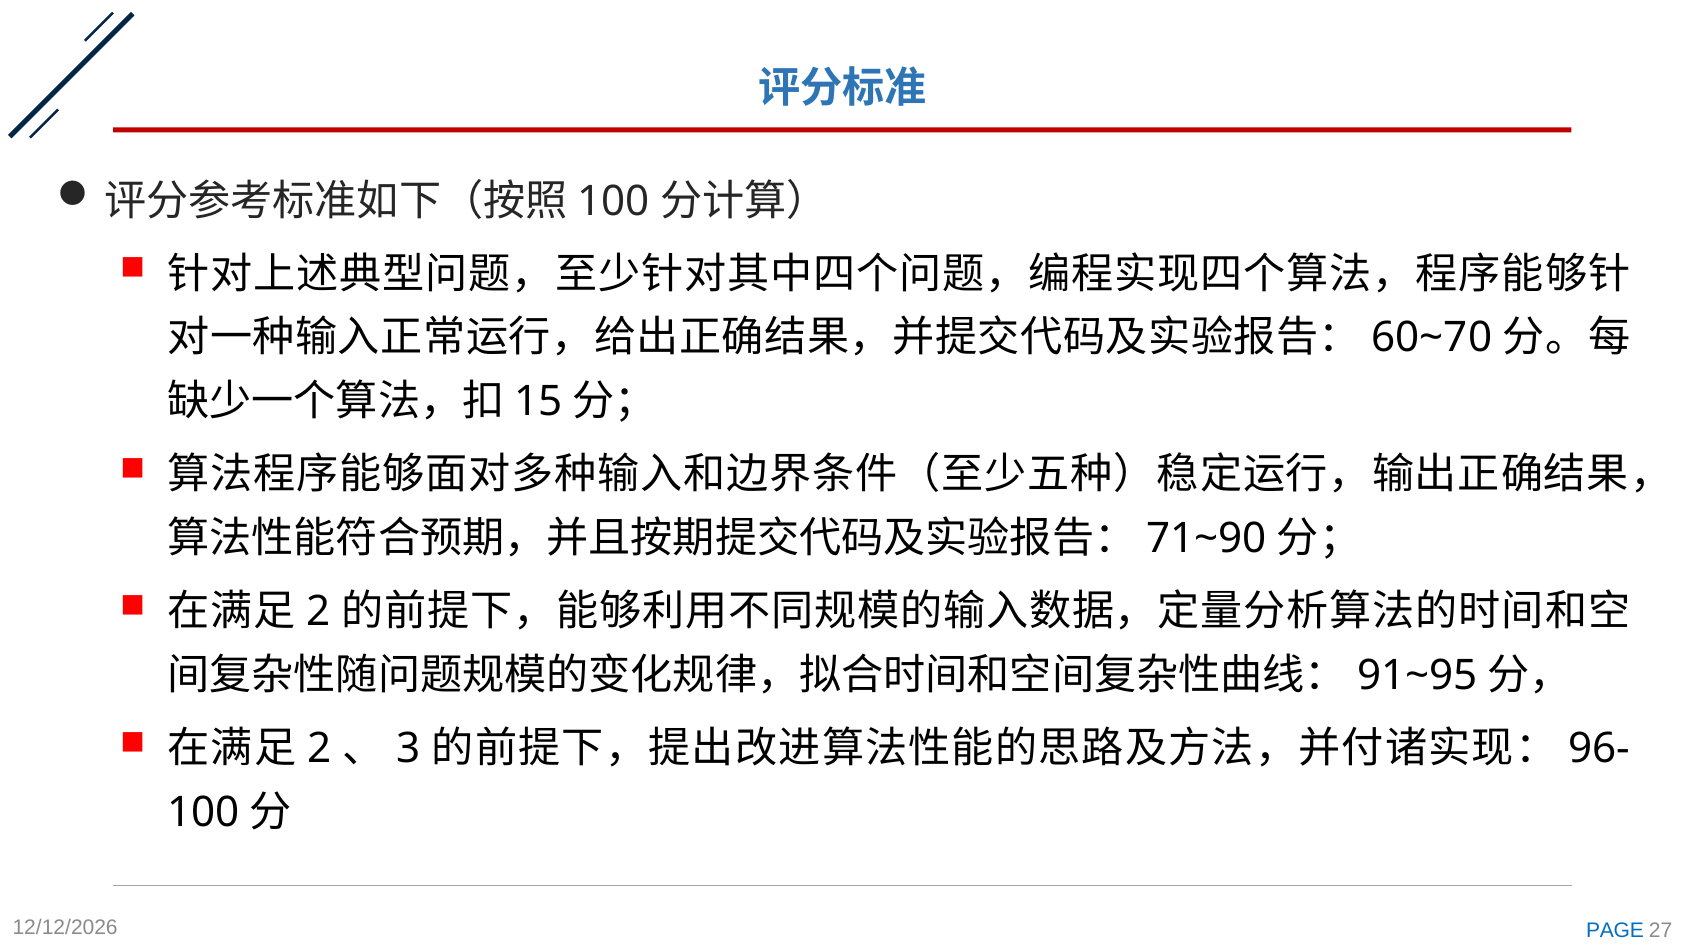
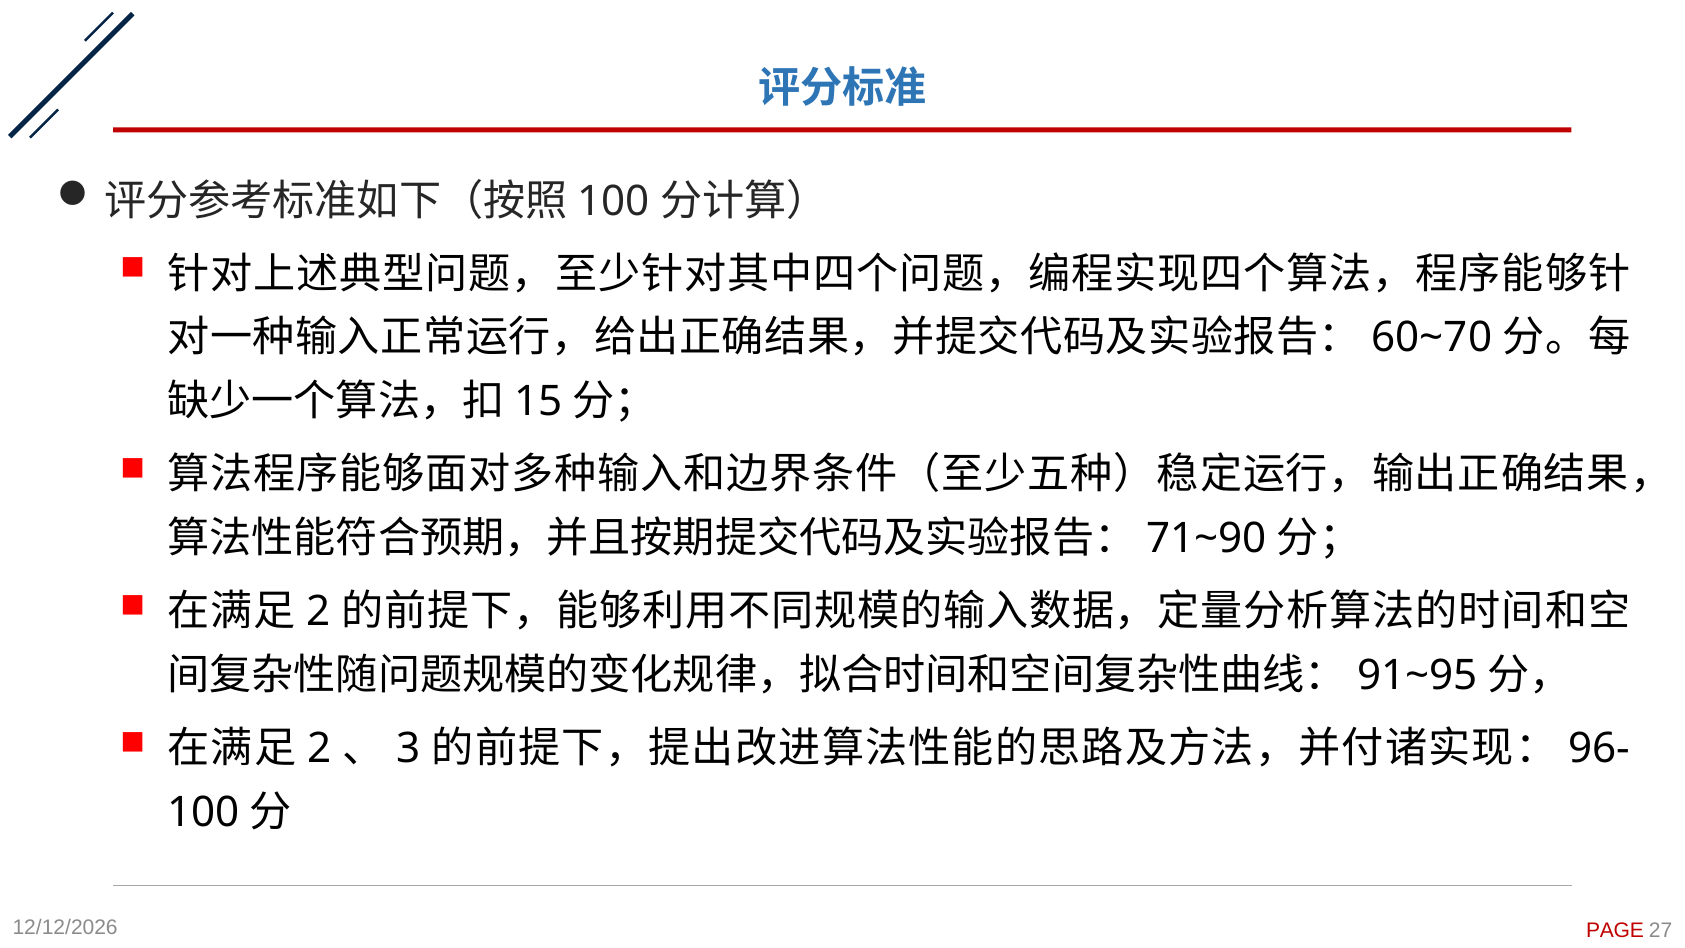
PAGE colour: blue -> red
